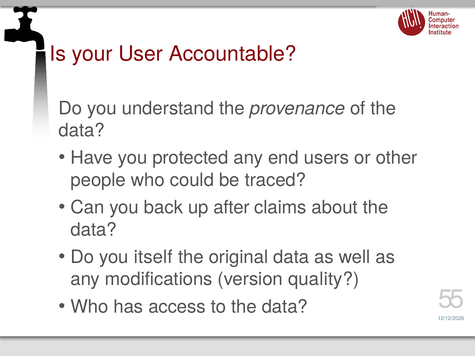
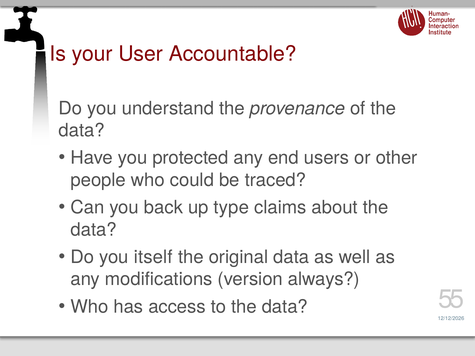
after: after -> type
quality: quality -> always
